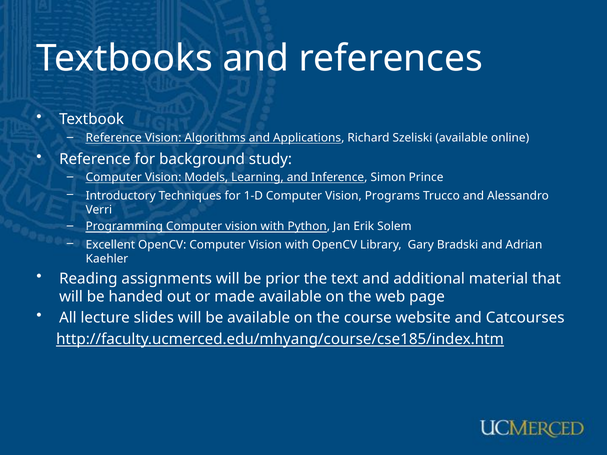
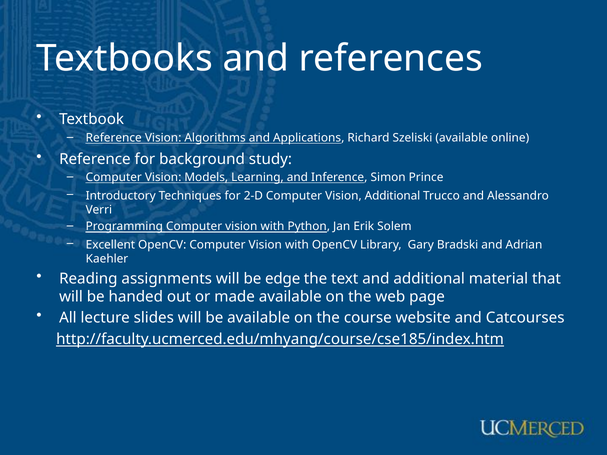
1-D: 1-D -> 2-D
Vision Programs: Programs -> Additional
prior: prior -> edge
